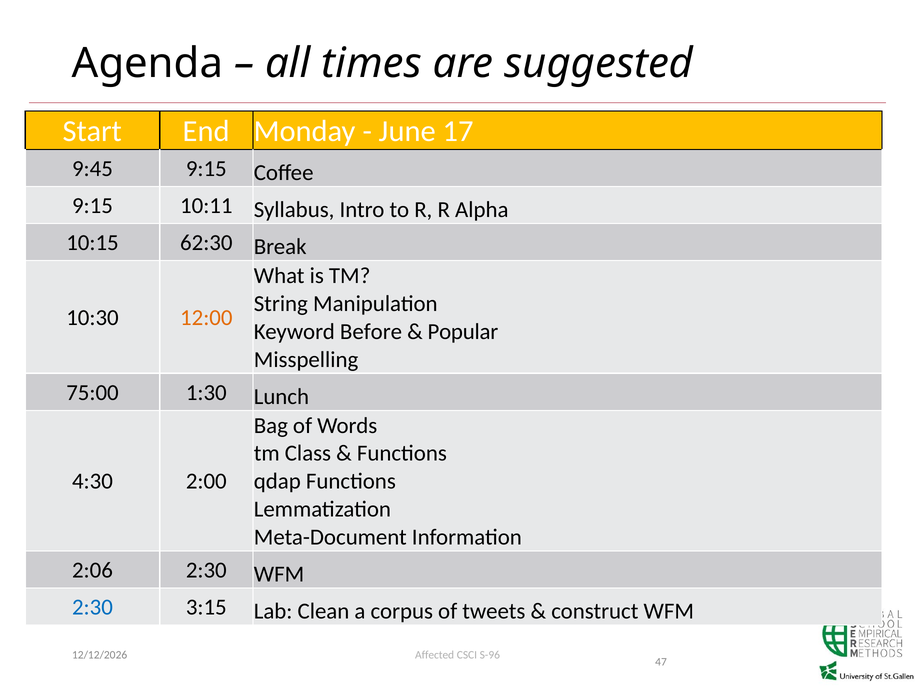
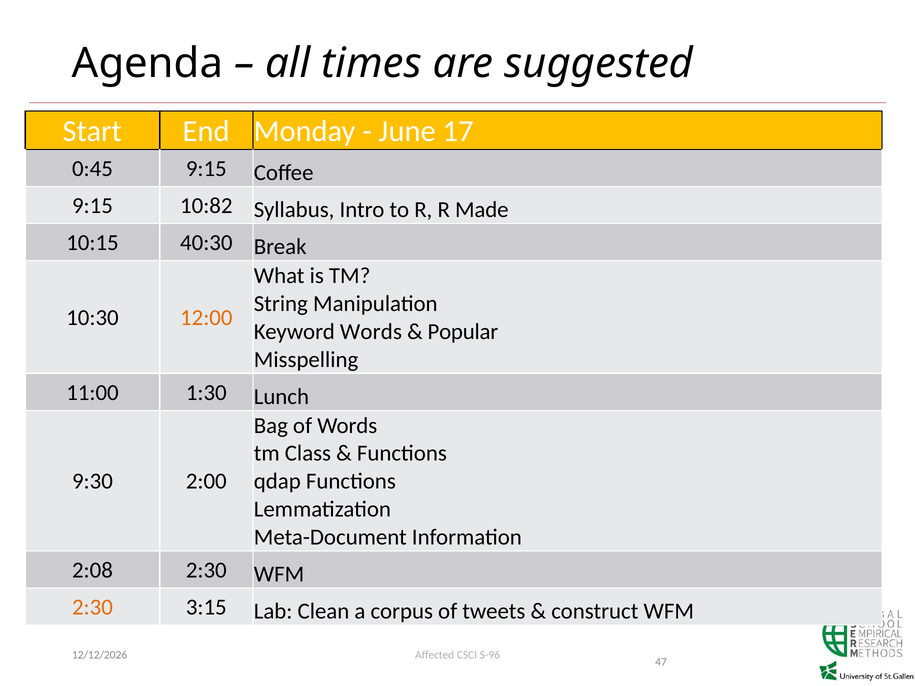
9:45: 9:45 -> 0:45
10:11: 10:11 -> 10:82
Alpha: Alpha -> Made
62:30: 62:30 -> 40:30
Keyword Before: Before -> Words
75:00: 75:00 -> 11:00
4:30: 4:30 -> 9:30
2:06: 2:06 -> 2:08
2:30 at (92, 607) colour: blue -> orange
